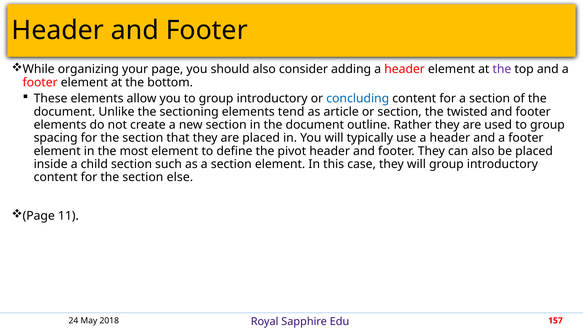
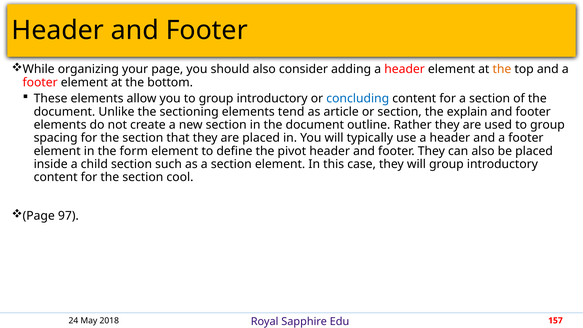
the at (502, 69) colour: purple -> orange
twisted: twisted -> explain
most: most -> form
else: else -> cool
11: 11 -> 97
